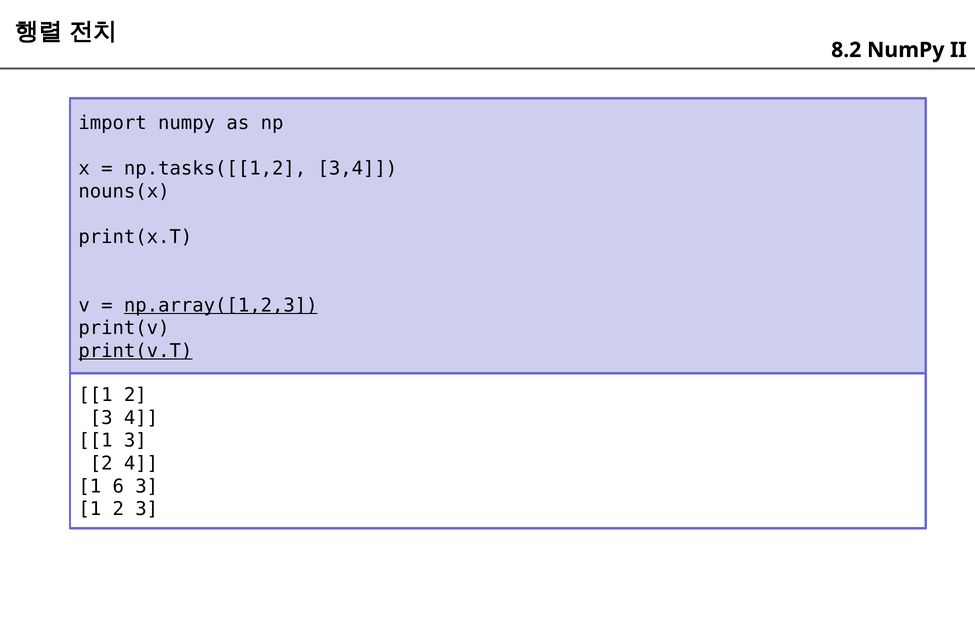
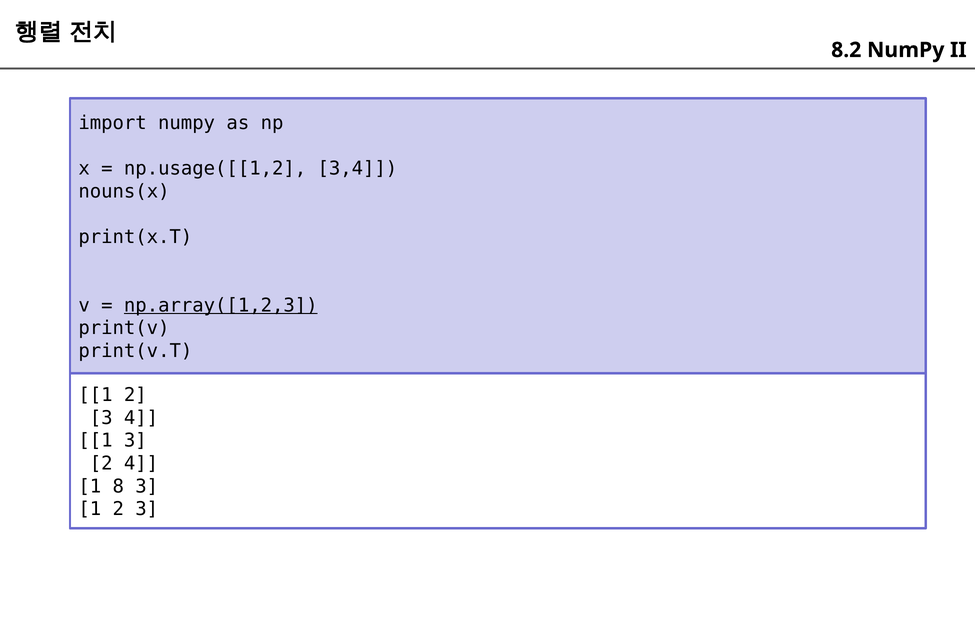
np.tasks([[1,2: np.tasks([[1,2 -> np.usage([[1,2
print(v.T underline: present -> none
6: 6 -> 8
